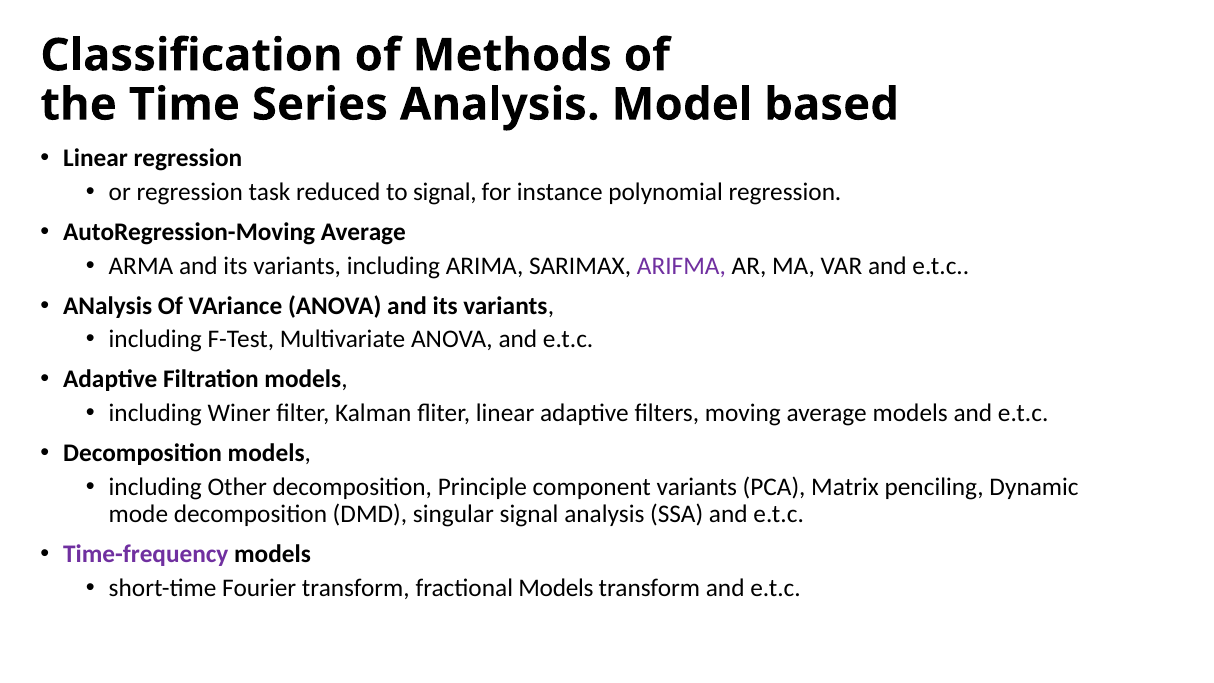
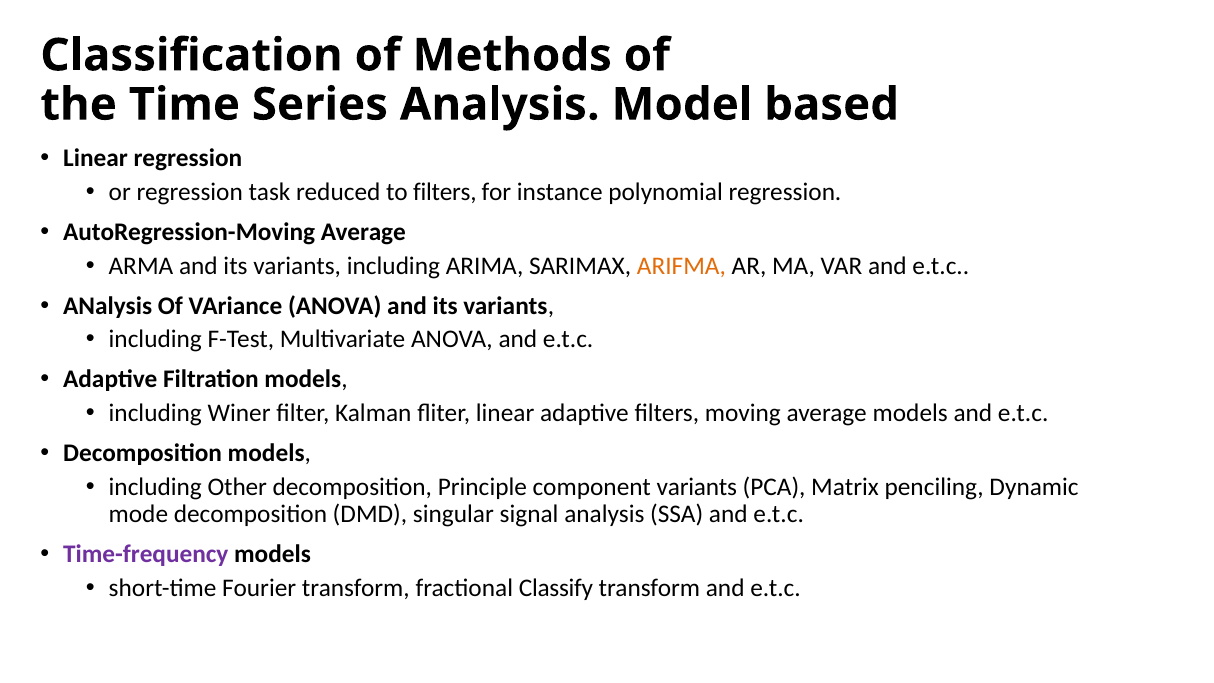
to signal: signal -> filters
ARIFMA colour: purple -> orange
fractional Models: Models -> Classify
